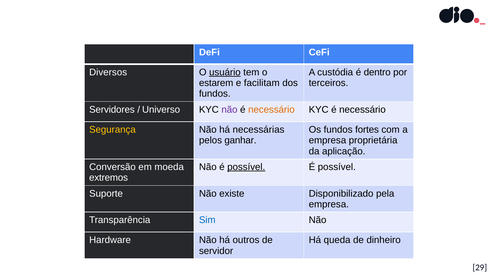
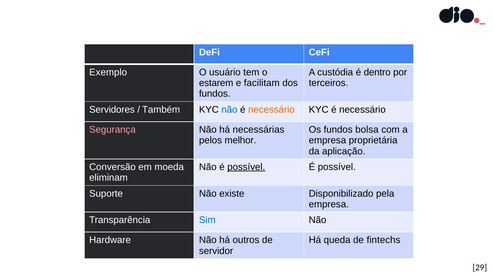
Diversos: Diversos -> Exemplo
usuário underline: present -> none
Universo: Universo -> Também
não at (229, 110) colour: purple -> blue
Segurança colour: yellow -> pink
fortes: fortes -> bolsa
ganhar: ganhar -> melhor
extremos: extremos -> eliminam
dinheiro: dinheiro -> fintechs
